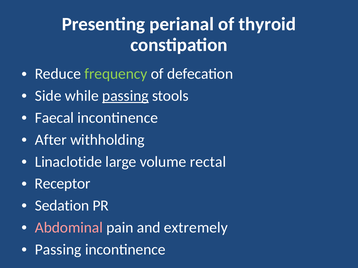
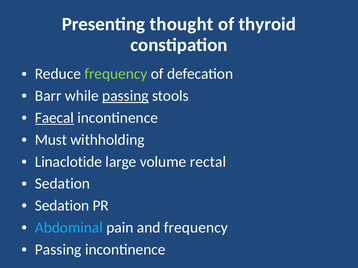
perianal: perianal -> thought
Side: Side -> Barr
Faecal underline: none -> present
After: After -> Must
Receptor at (63, 184): Receptor -> Sedation
Abdominal colour: pink -> light blue
and extremely: extremely -> frequency
